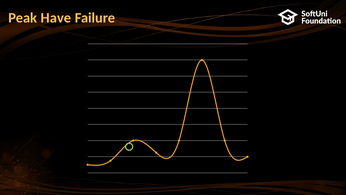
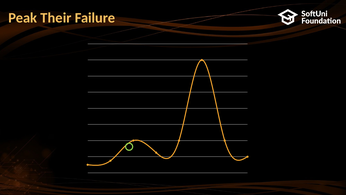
Have: Have -> Their
